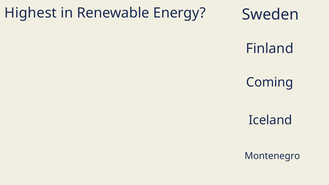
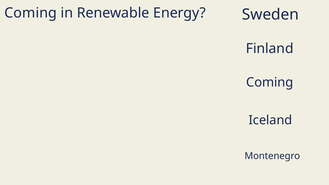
Highest at (31, 13): Highest -> Coming
